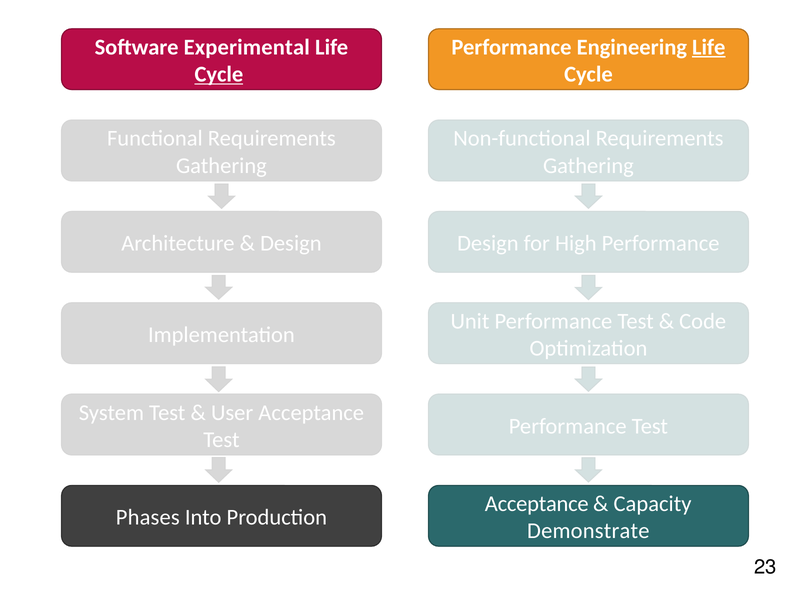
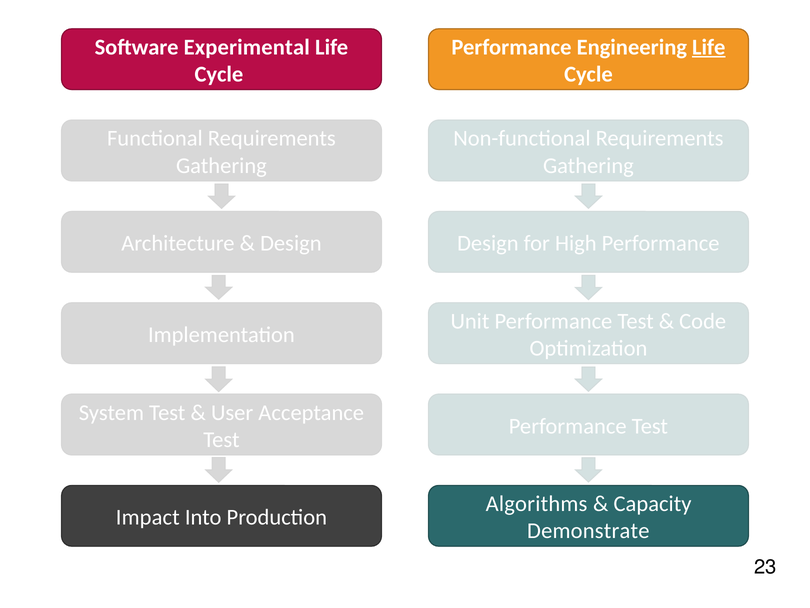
Cycle at (219, 74) underline: present -> none
Acceptance at (537, 503): Acceptance -> Algorithms
Phases: Phases -> Impact
